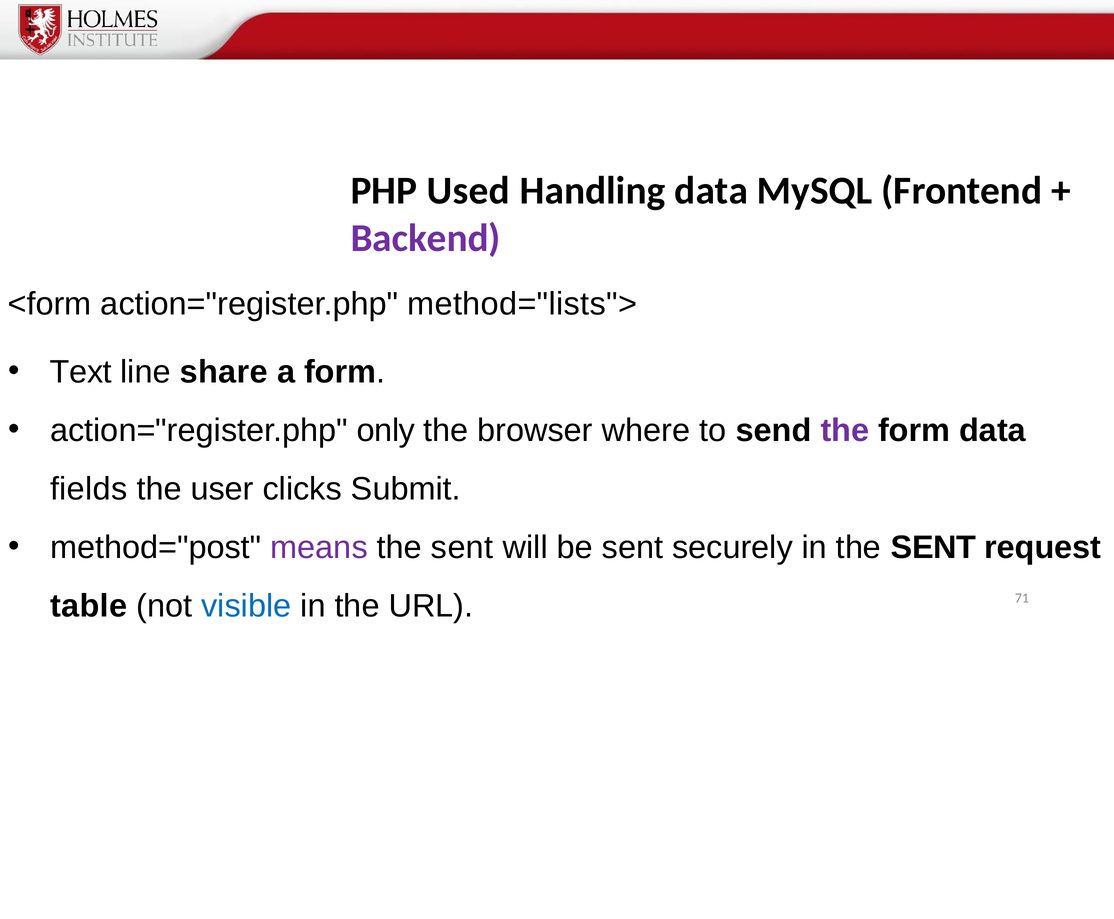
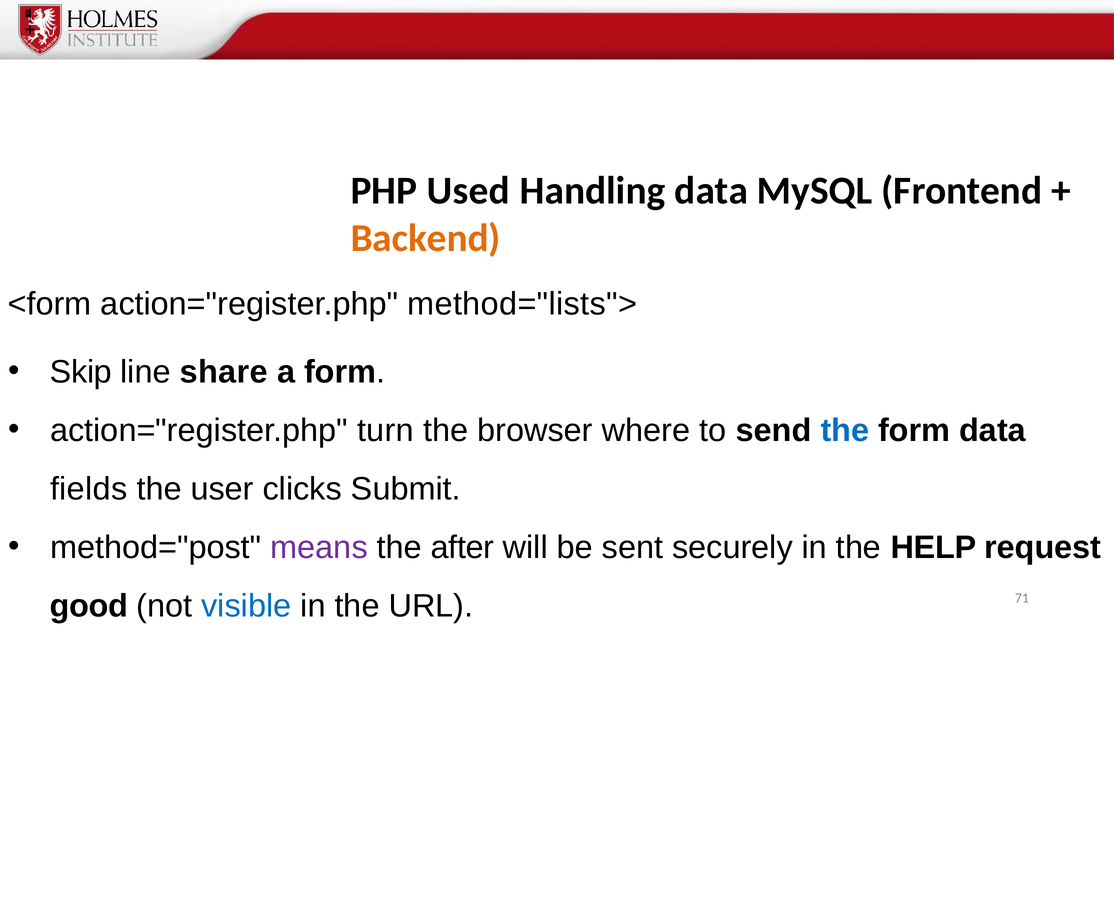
Backend colour: purple -> orange
Text: Text -> Skip
only: only -> turn
the at (845, 430) colour: purple -> blue
sent at (462, 547): sent -> after
in the SENT: SENT -> HELP
table: table -> good
